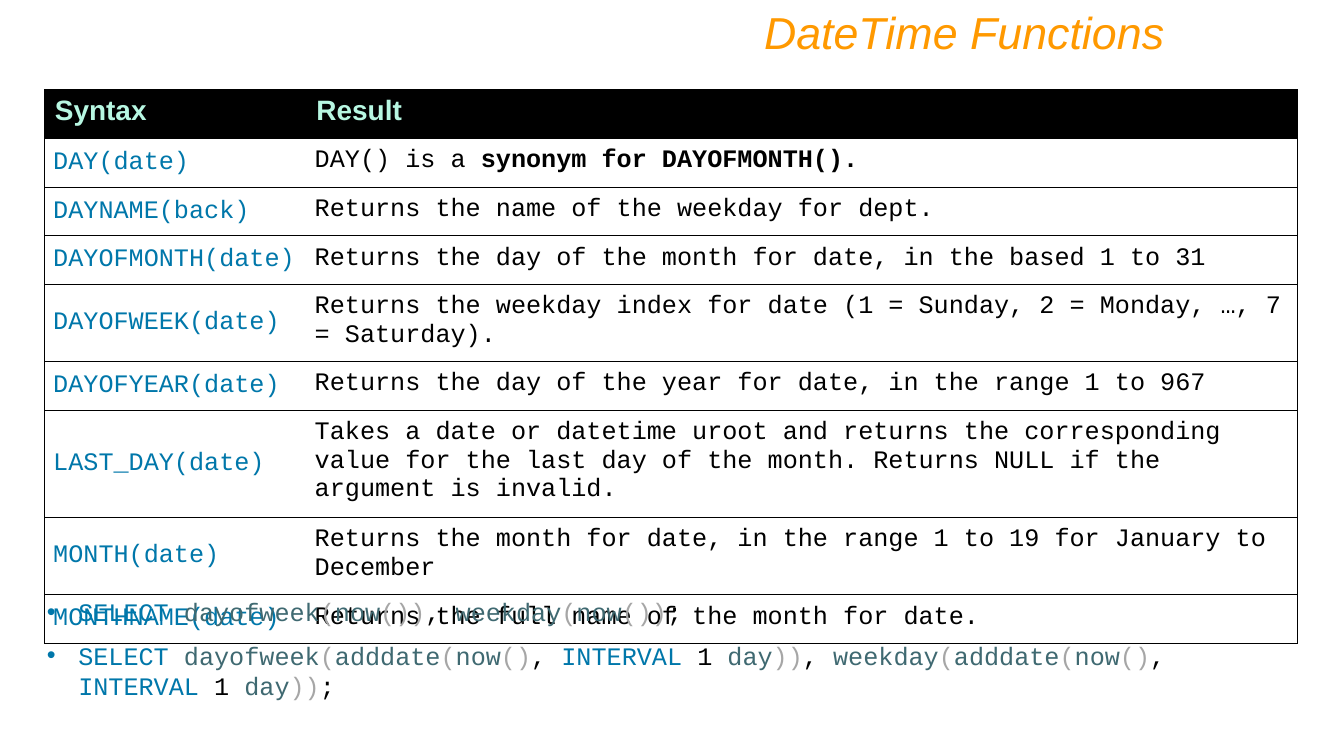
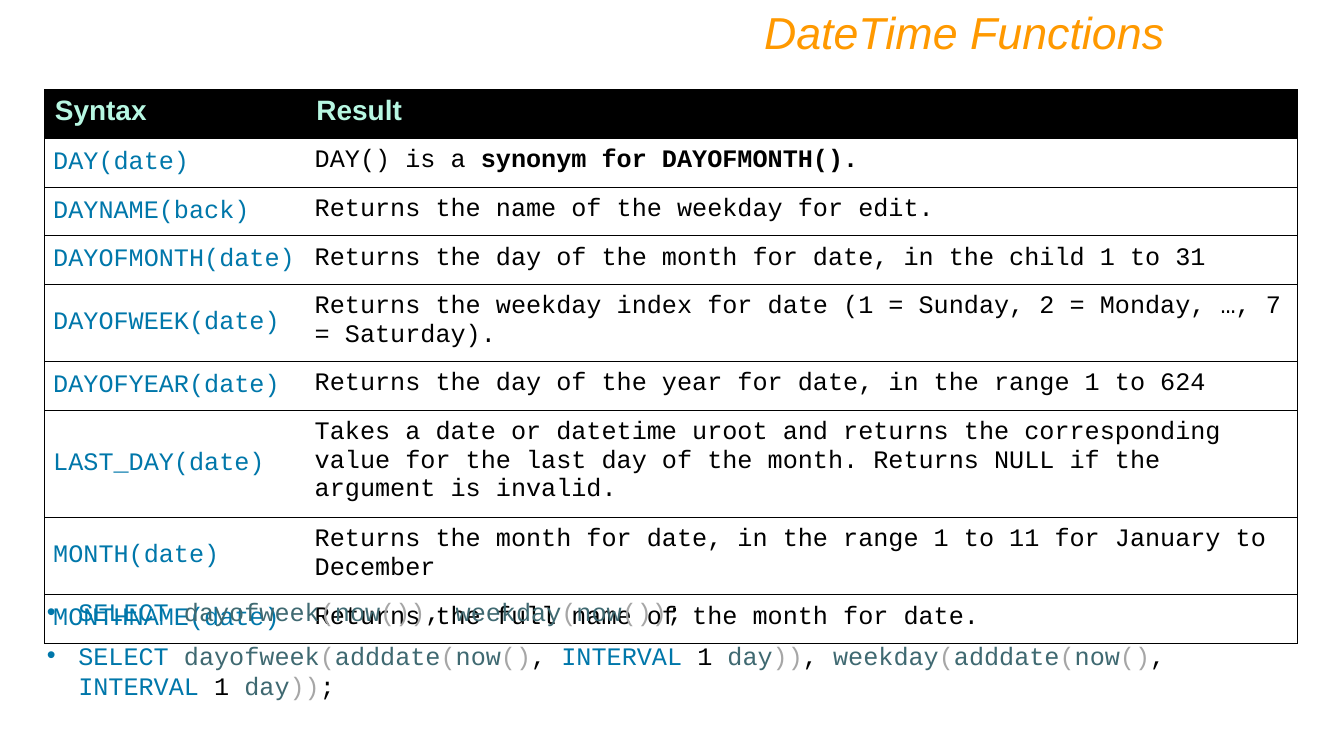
dept: dept -> edit
based: based -> child
967: 967 -> 624
19: 19 -> 11
